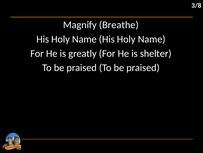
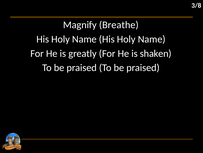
shelter: shelter -> shaken
